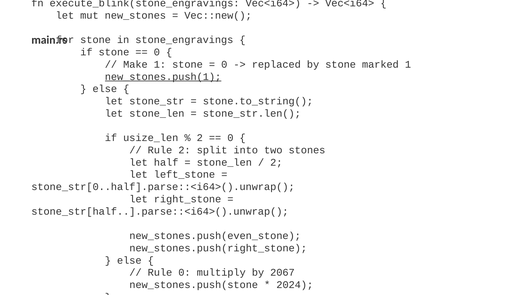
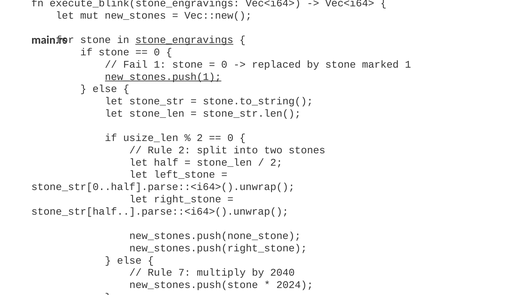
stone_engravings underline: none -> present
Make: Make -> Fail
new_stones.push(even_stone: new_stones.push(even_stone -> new_stones.push(none_stone
Rule 0: 0 -> 7
2067: 2067 -> 2040
